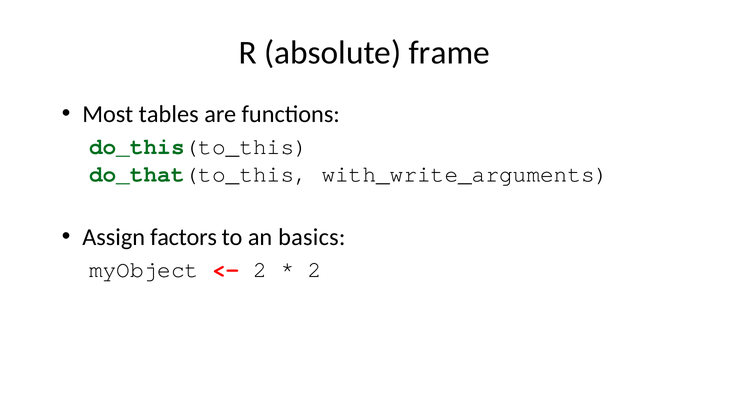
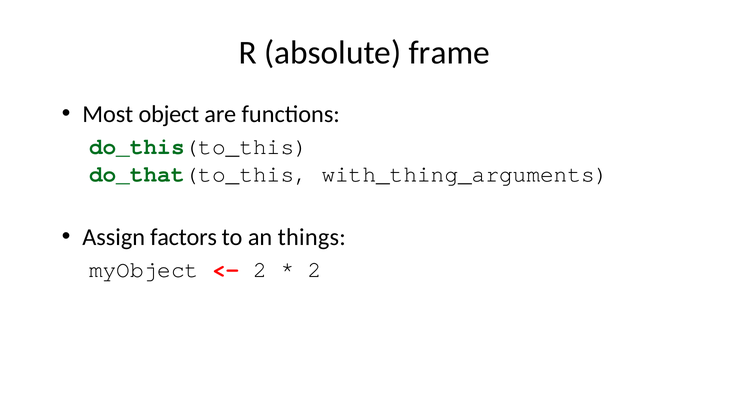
tables: tables -> object
with_write_arguments: with_write_arguments -> with_thing_arguments
basics: basics -> things
